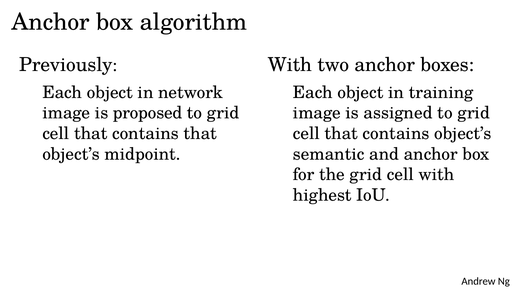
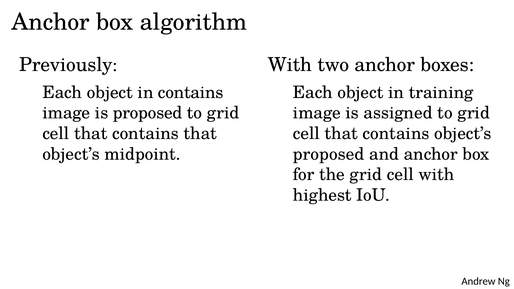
in network: network -> contains
semantic at (329, 154): semantic -> proposed
